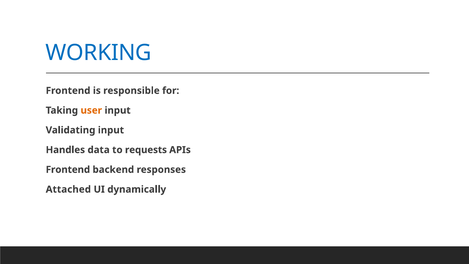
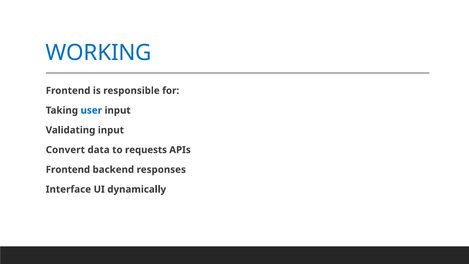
user colour: orange -> blue
Handles: Handles -> Convert
Attached: Attached -> Interface
